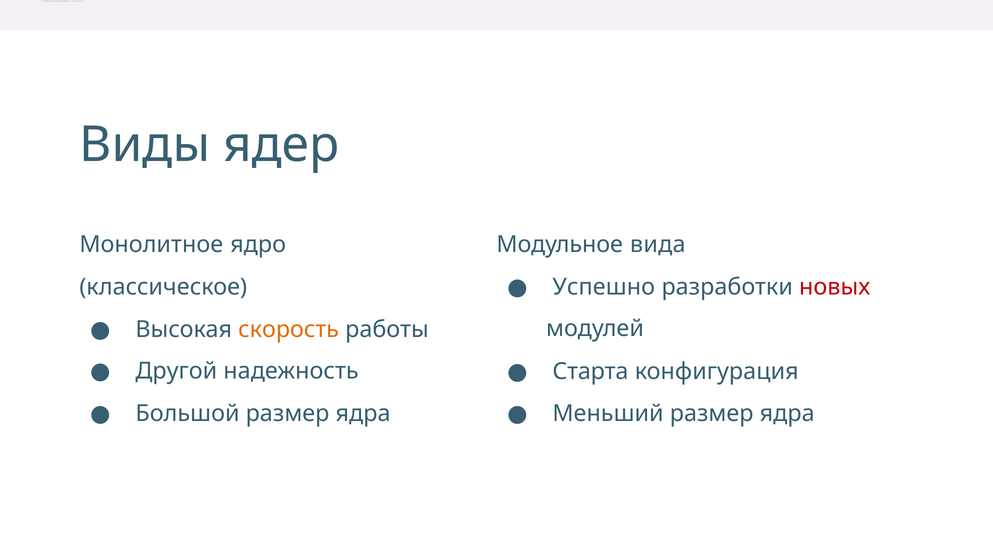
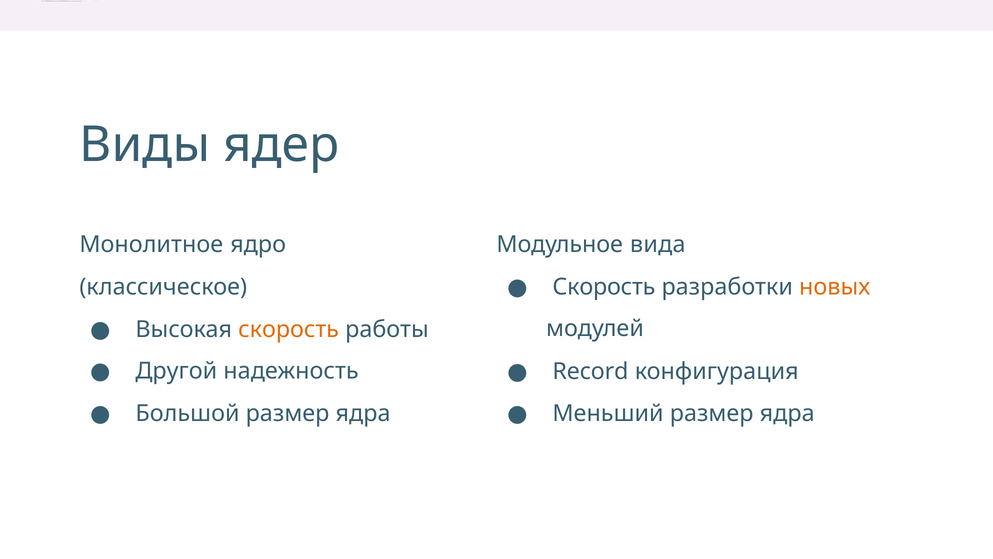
Успешно at (604, 287): Успешно -> Скорость
новых colour: red -> orange
Старта: Старта -> Record
